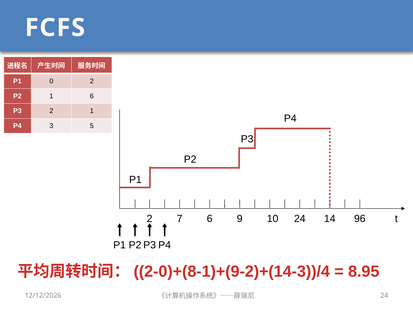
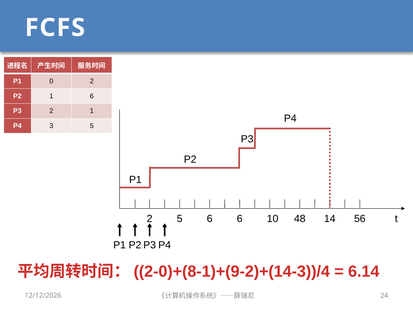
7 at (180, 219): 7 -> 5
6 9: 9 -> 6
10 24: 24 -> 48
96: 96 -> 56
8.95: 8.95 -> 6.14
